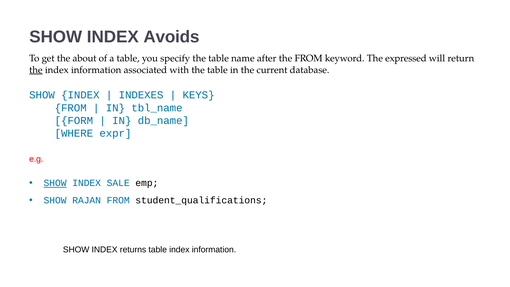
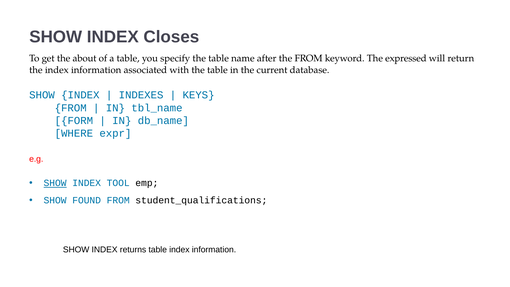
Avoids: Avoids -> Closes
the at (36, 70) underline: present -> none
SALE: SALE -> TOOL
RAJAN: RAJAN -> FOUND
